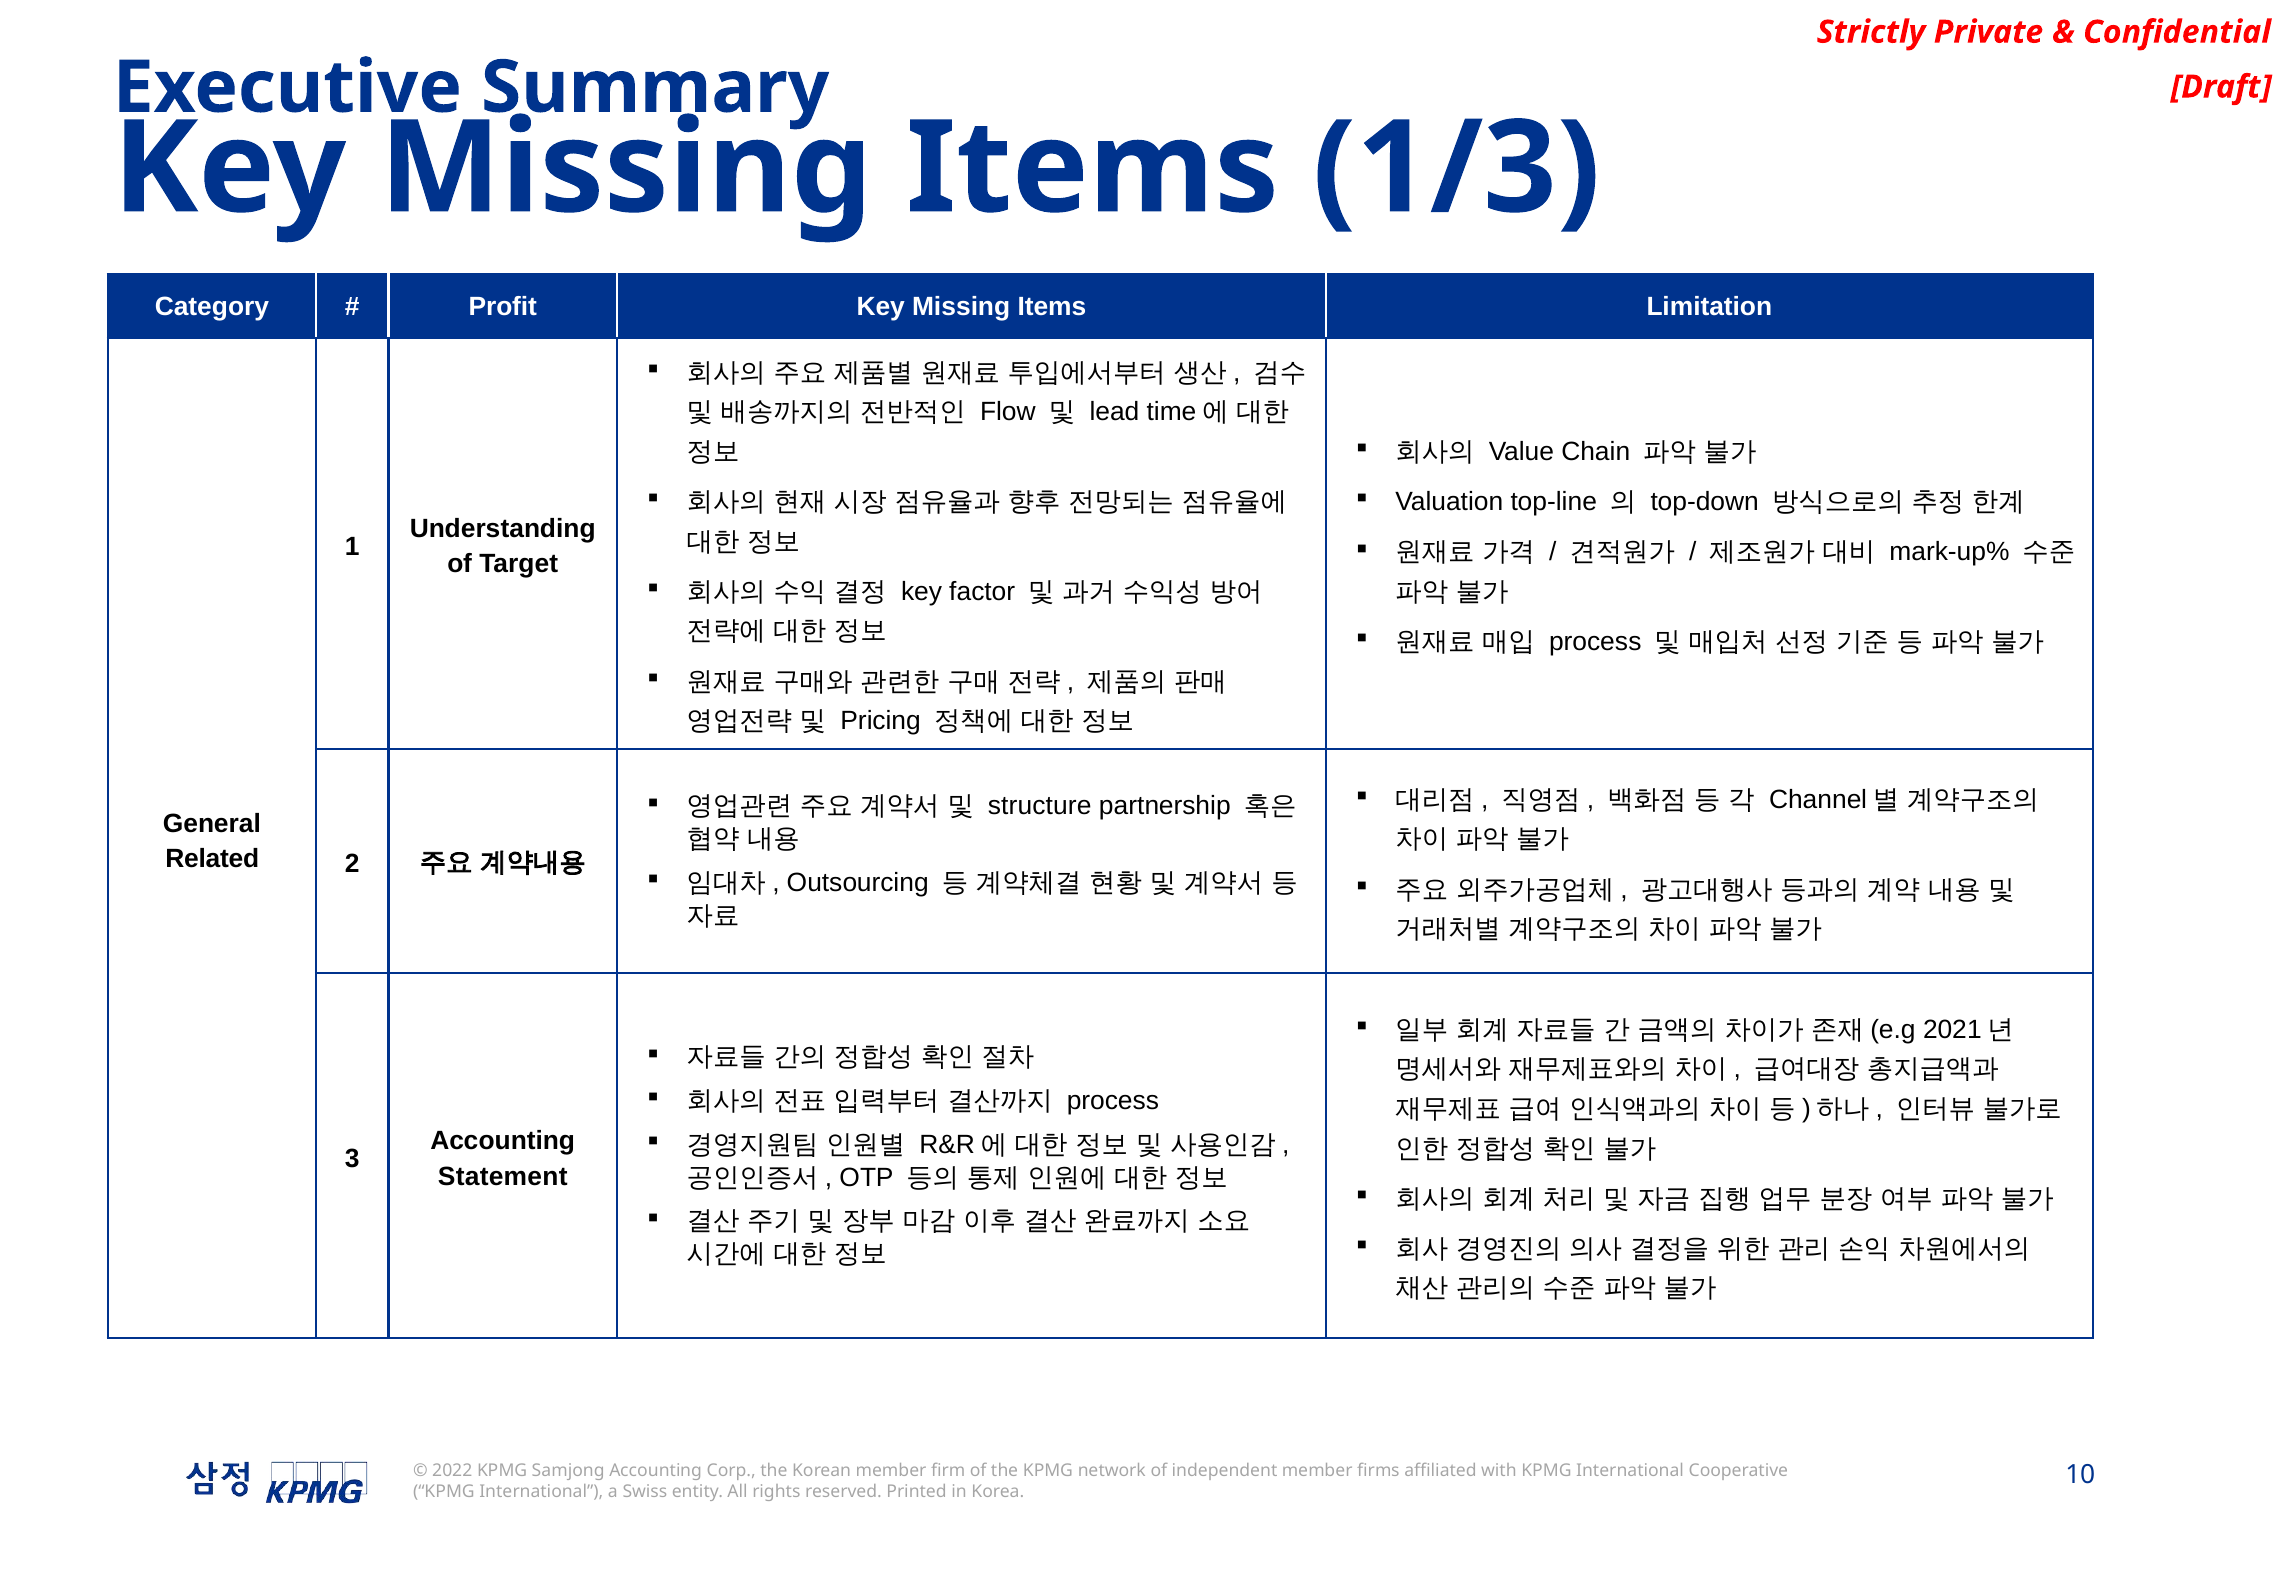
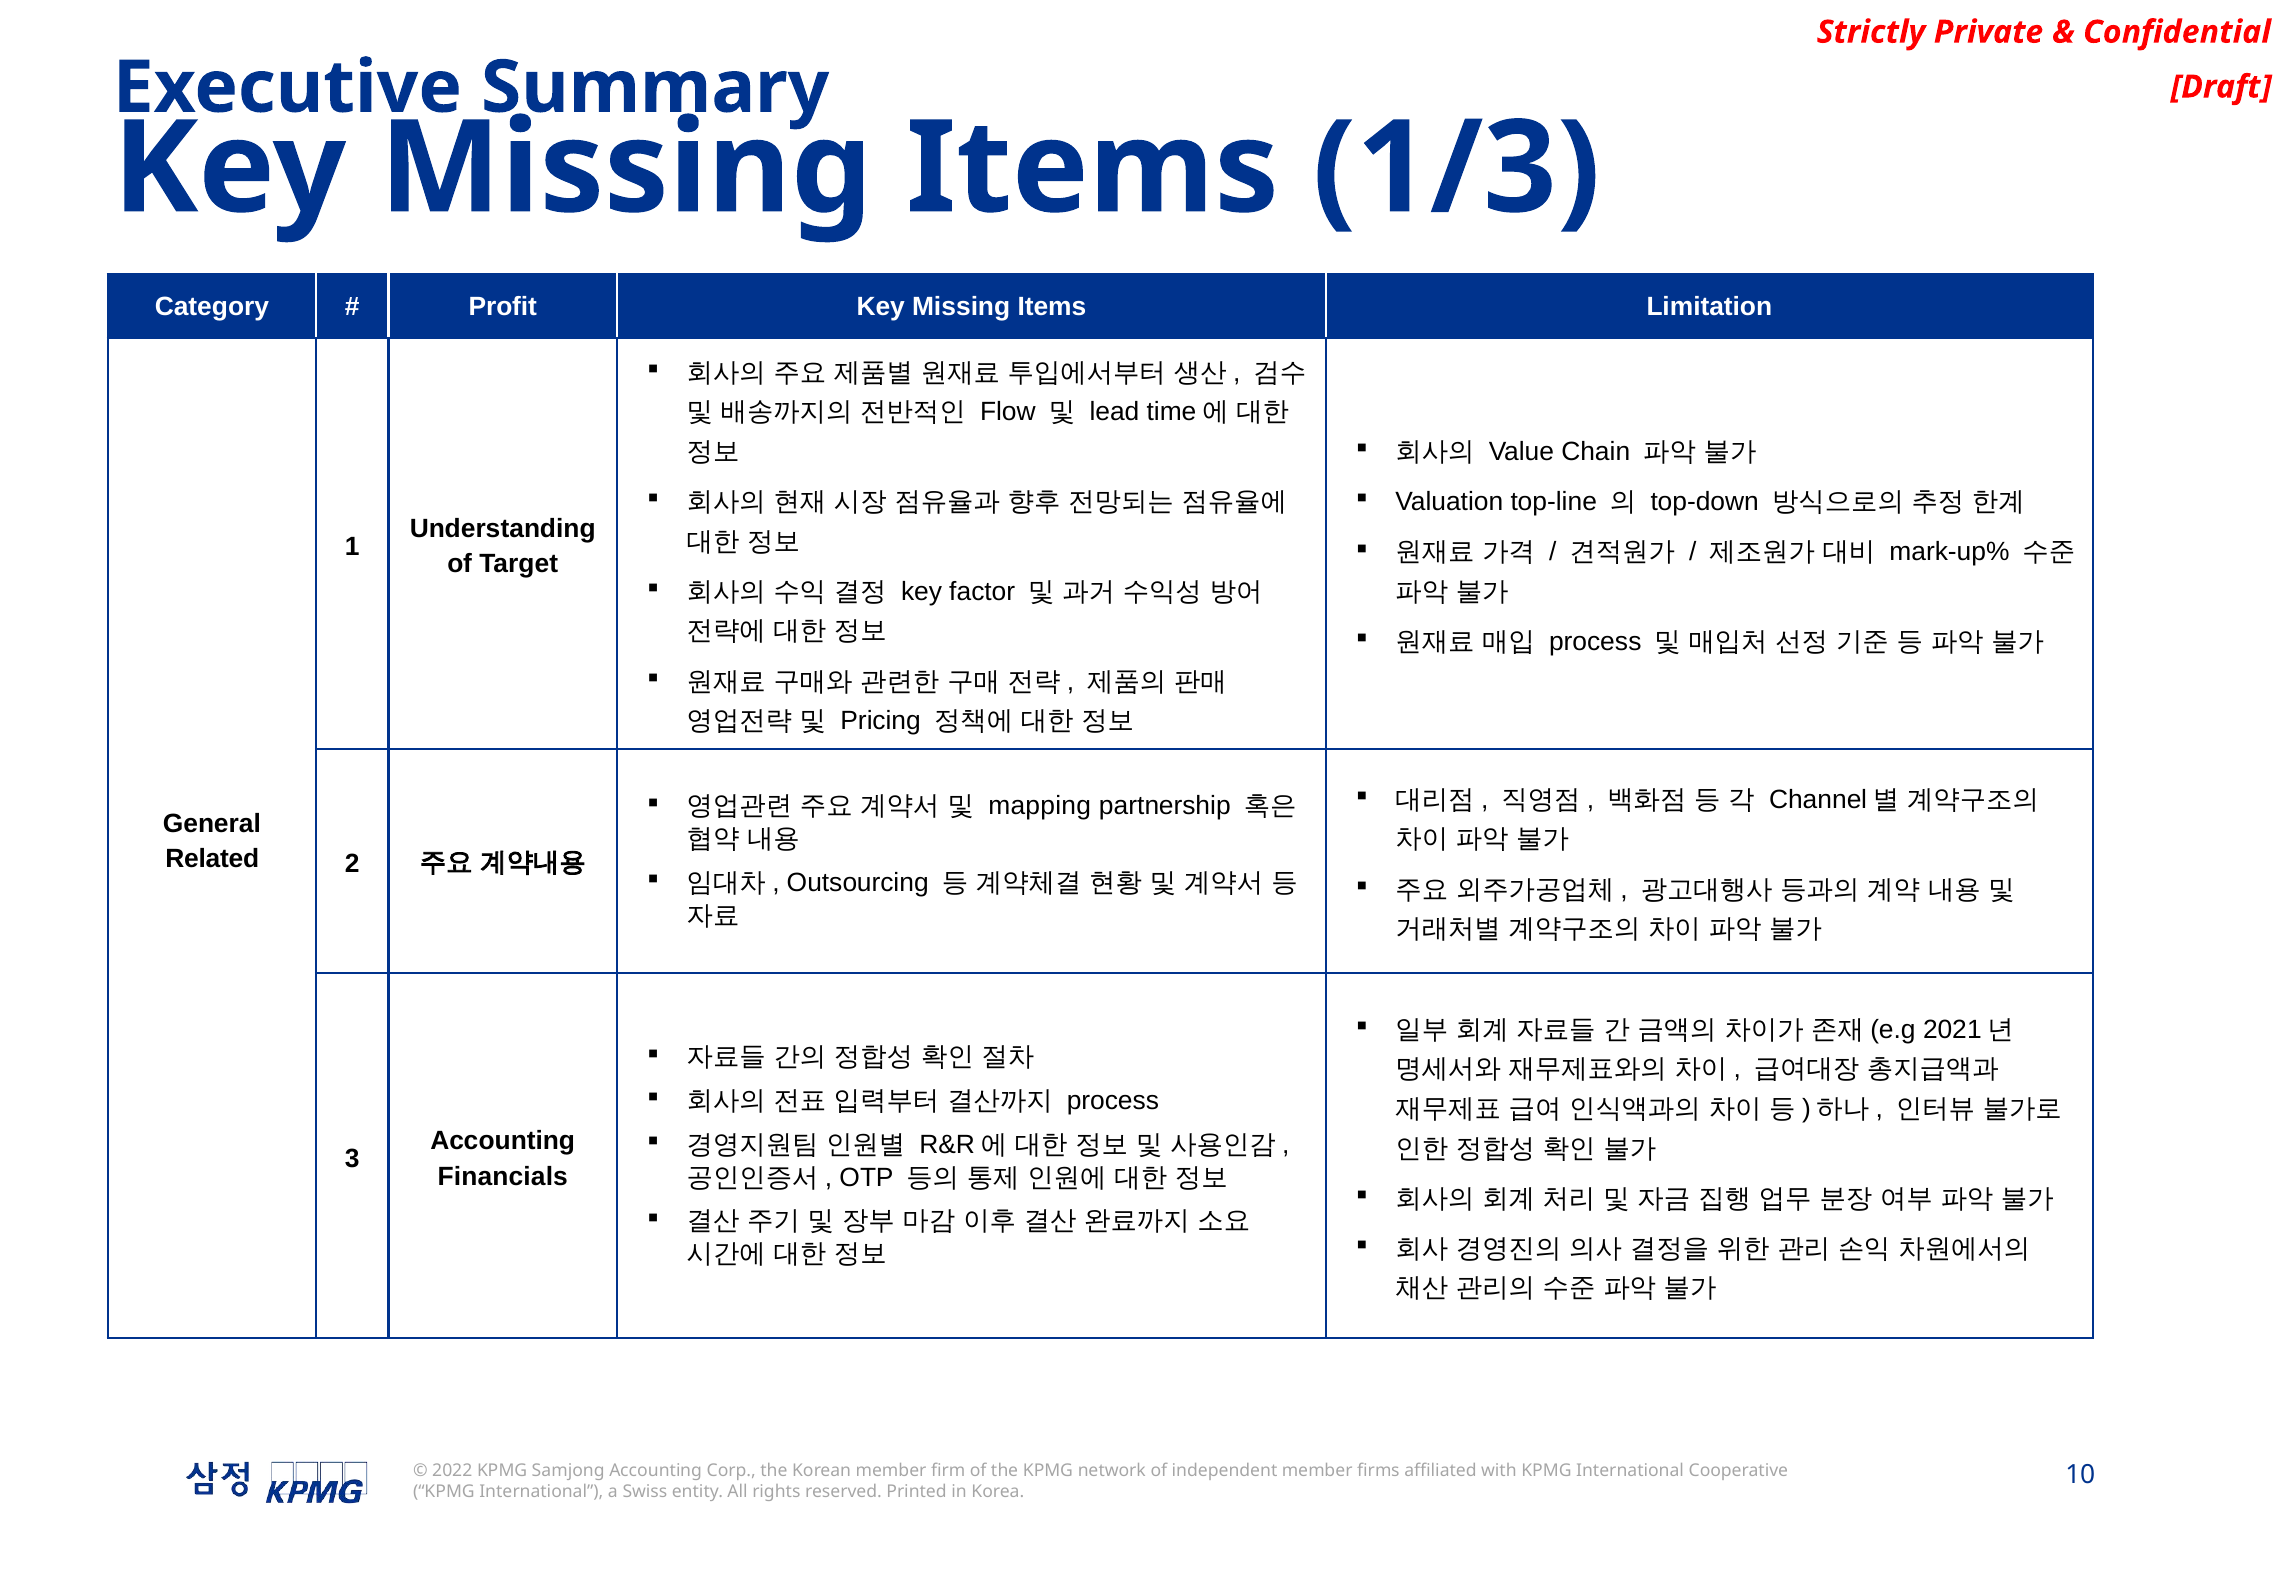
structure: structure -> mapping
Statement: Statement -> Financials
